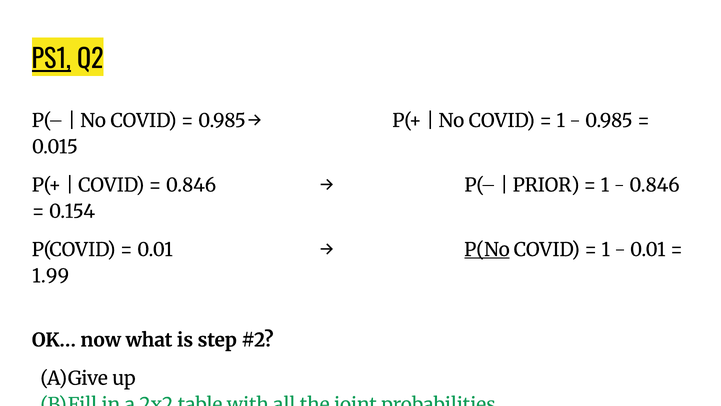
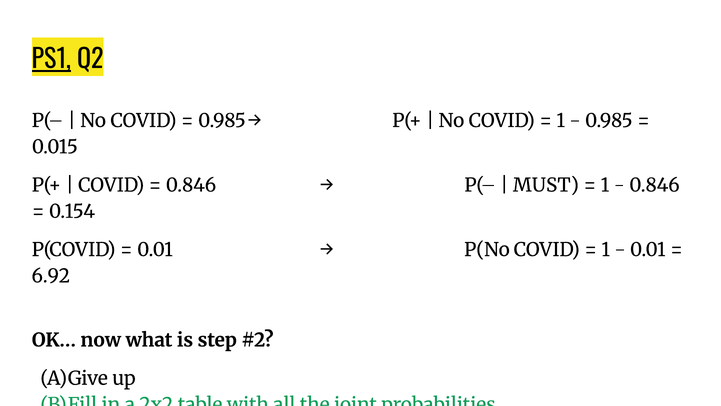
PRIOR: PRIOR -> MUST
P(No underline: present -> none
1.99: 1.99 -> 6.92
